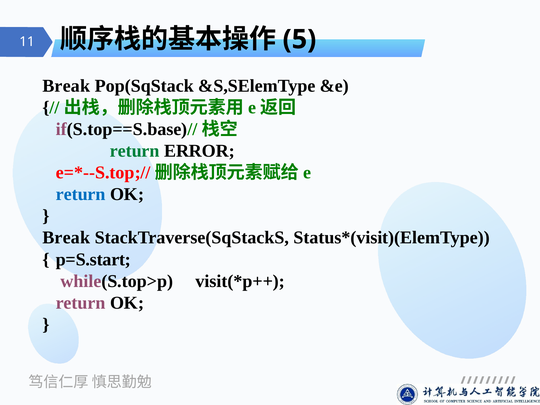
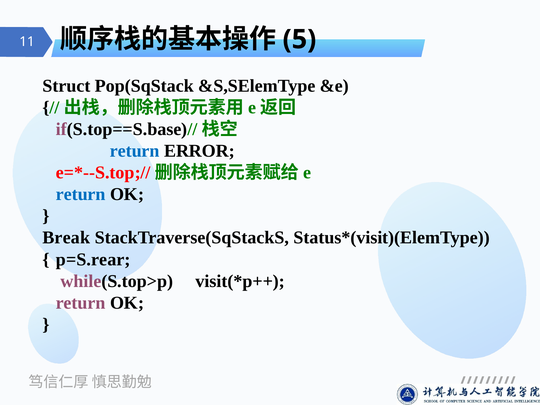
Break at (66, 86): Break -> Struct
return at (135, 151) colour: green -> blue
p=S.start: p=S.start -> p=S.rear
